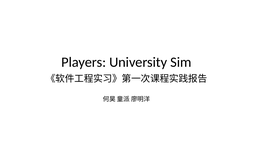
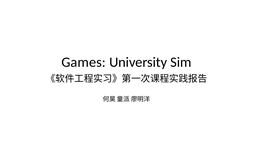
Players: Players -> Games
